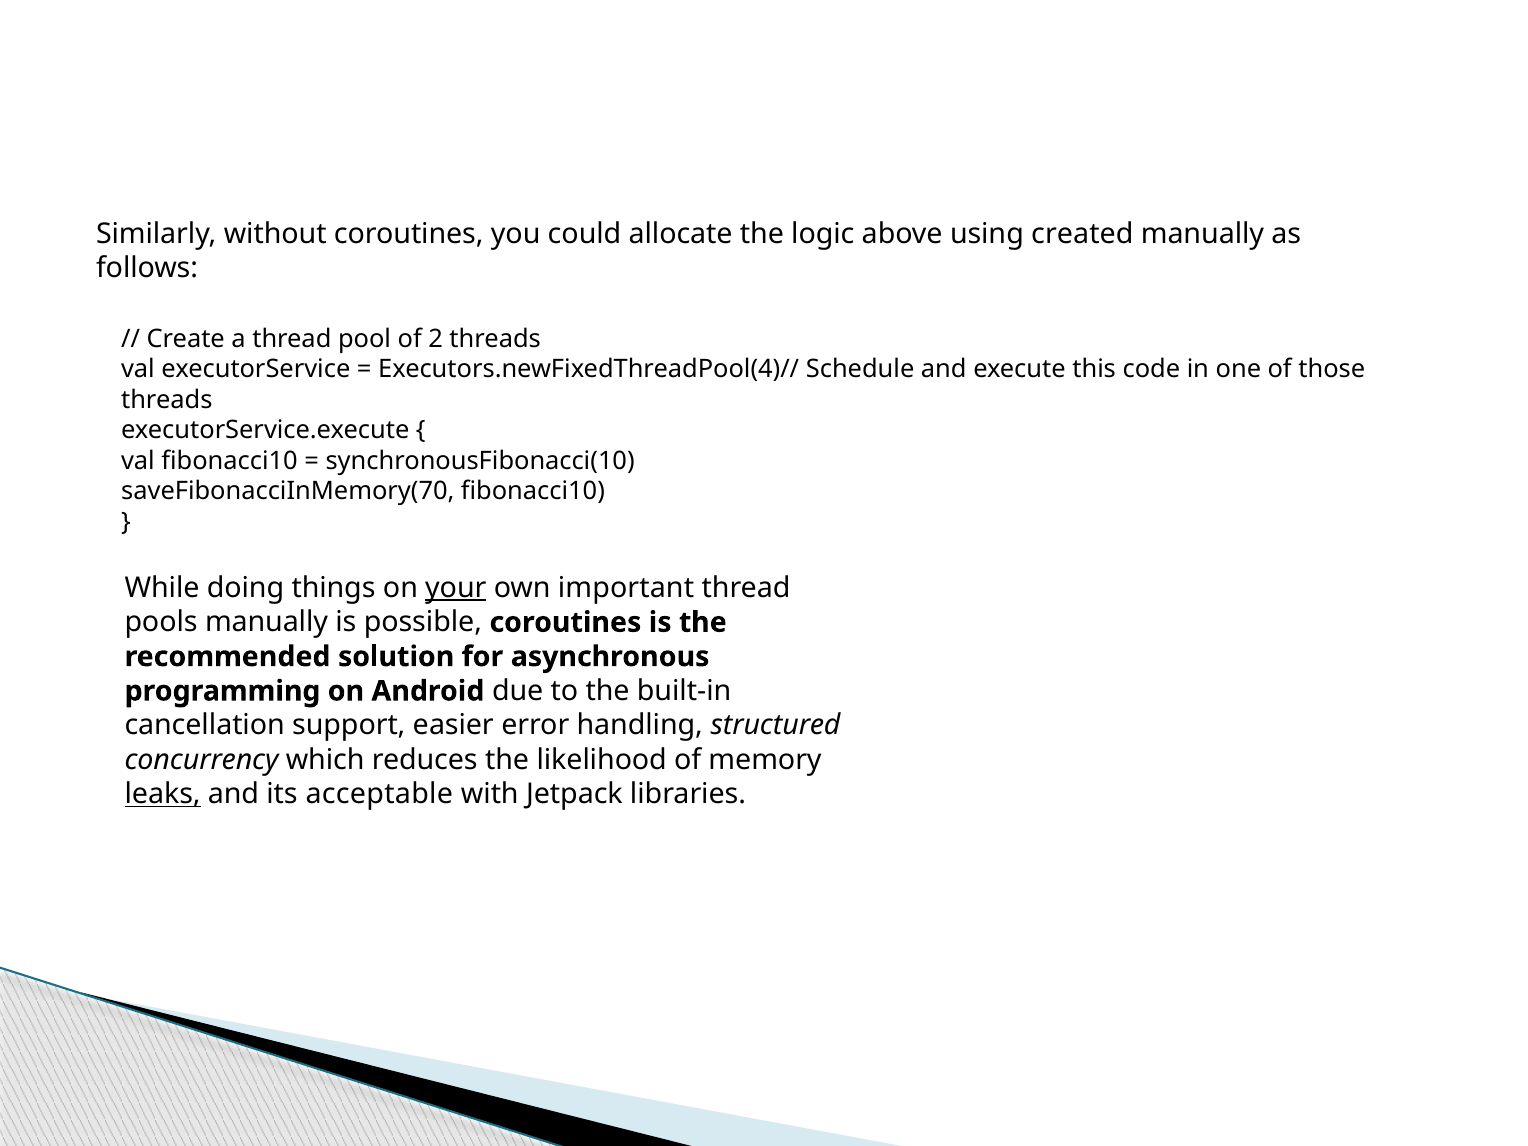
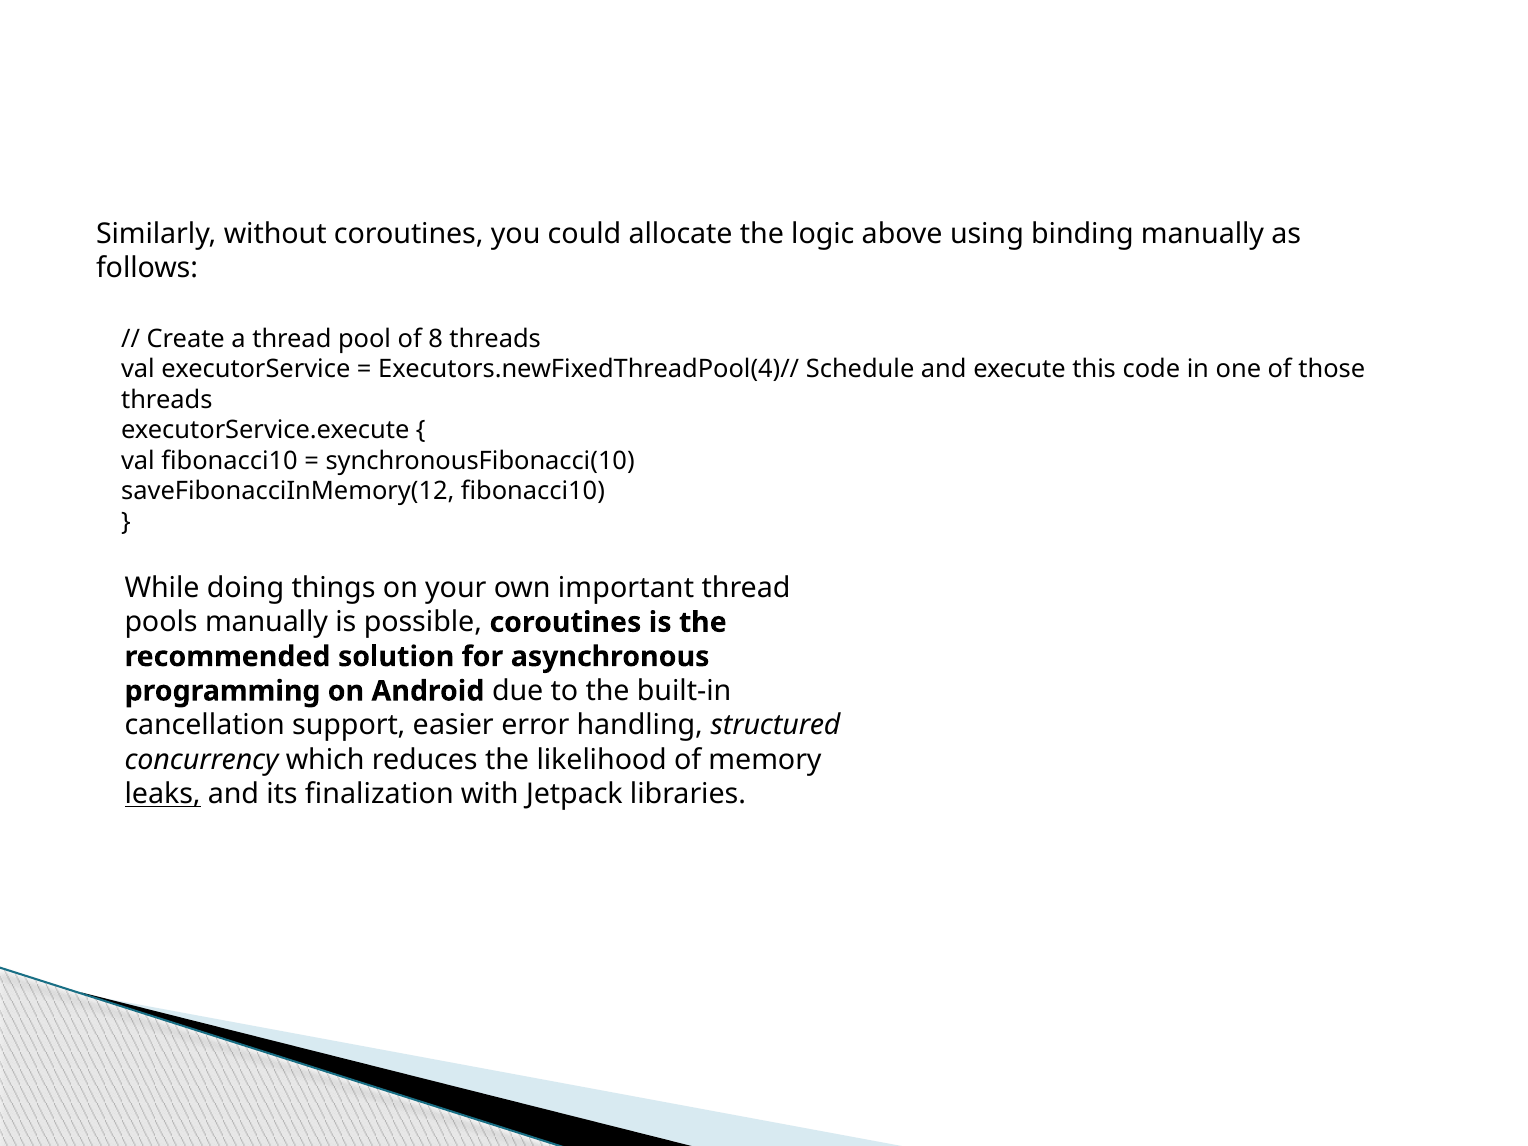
created: created -> binding
2: 2 -> 8
saveFibonacciInMemory(70: saveFibonacciInMemory(70 -> saveFibonacciInMemory(12
your underline: present -> none
acceptable: acceptable -> finalization
